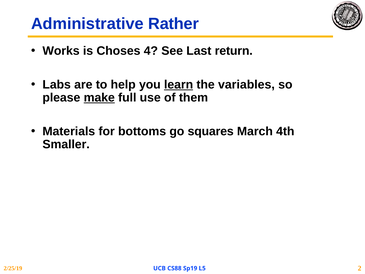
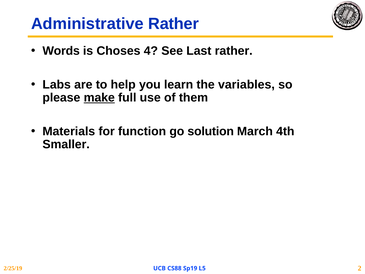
Works: Works -> Words
Last return: return -> rather
learn underline: present -> none
bottoms: bottoms -> function
squares: squares -> solution
